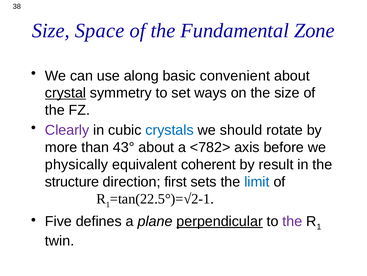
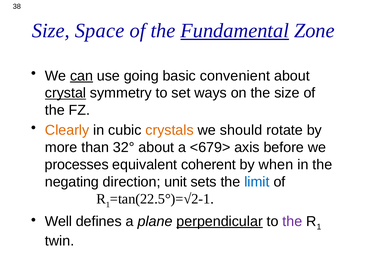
Fundamental underline: none -> present
can underline: none -> present
along: along -> going
Clearly colour: purple -> orange
crystals colour: blue -> orange
43°: 43° -> 32°
<782>: <782> -> <679>
physically: physically -> processes
result: result -> when
structure: structure -> negating
first: first -> unit
Five: Five -> Well
